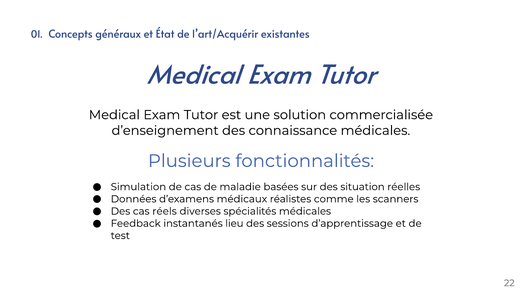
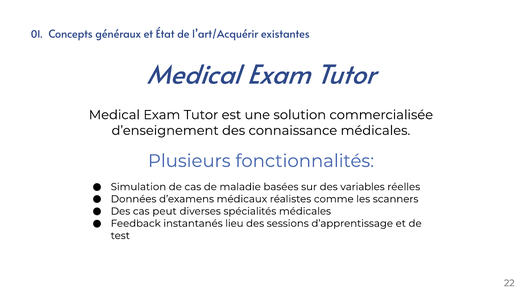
situation: situation -> variables
réels: réels -> peut
